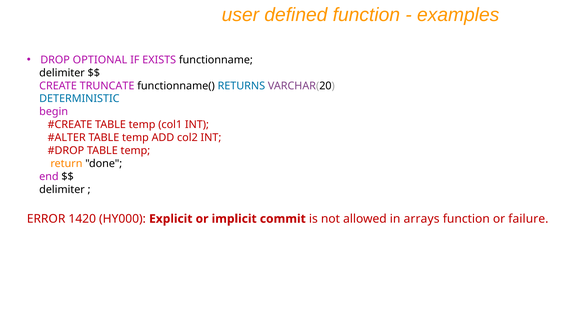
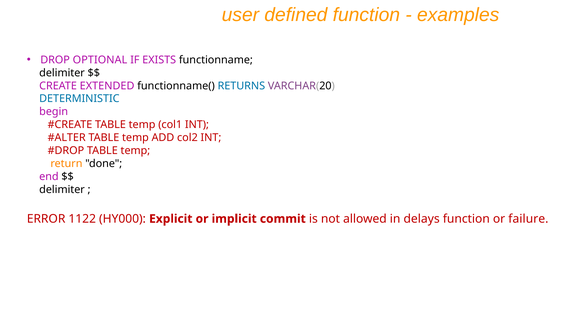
TRUNCATE: TRUNCATE -> EXTENDED
1420: 1420 -> 1122
arrays: arrays -> delays
